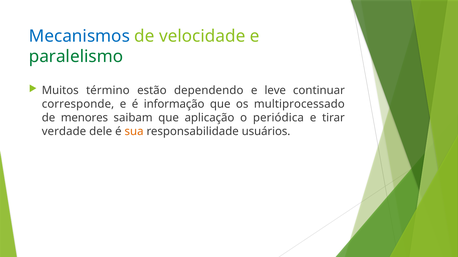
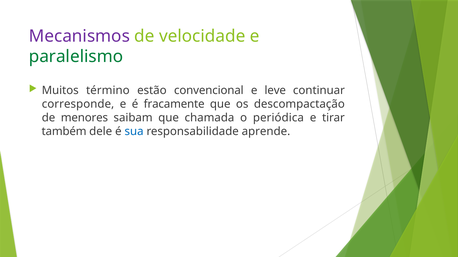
Mecanismos colour: blue -> purple
dependendo: dependendo -> convencional
informação: informação -> fracamente
multiprocessado: multiprocessado -> descompactação
aplicação: aplicação -> chamada
verdade: verdade -> também
sua colour: orange -> blue
usuários: usuários -> aprende
